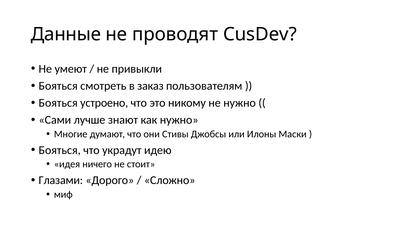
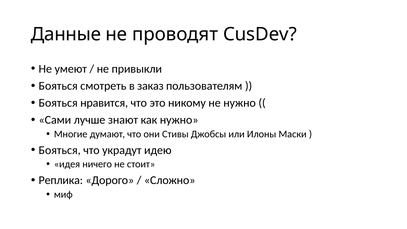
устроено: устроено -> нравится
Глазами: Глазами -> Реплика
